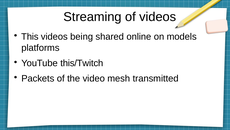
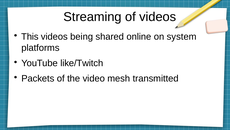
models: models -> system
this/Twitch: this/Twitch -> like/Twitch
